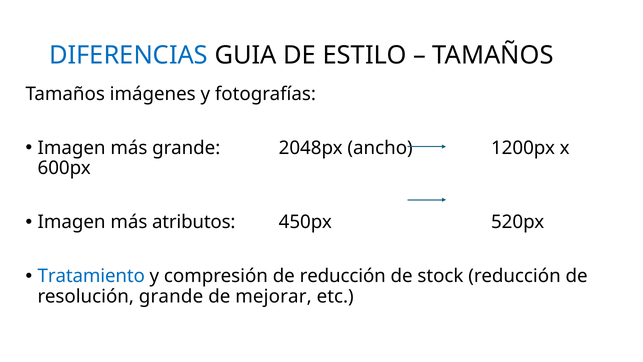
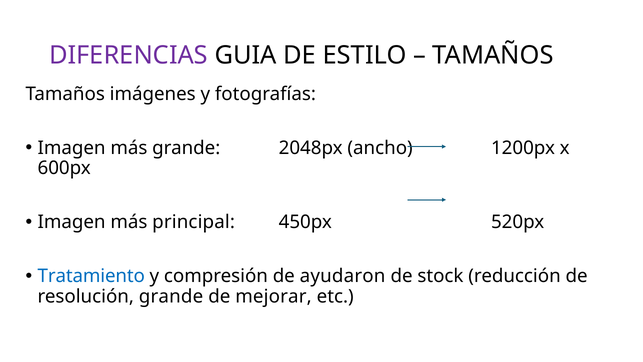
DIFERENCIAS colour: blue -> purple
atributos: atributos -> principal
de reducción: reducción -> ayudaron
